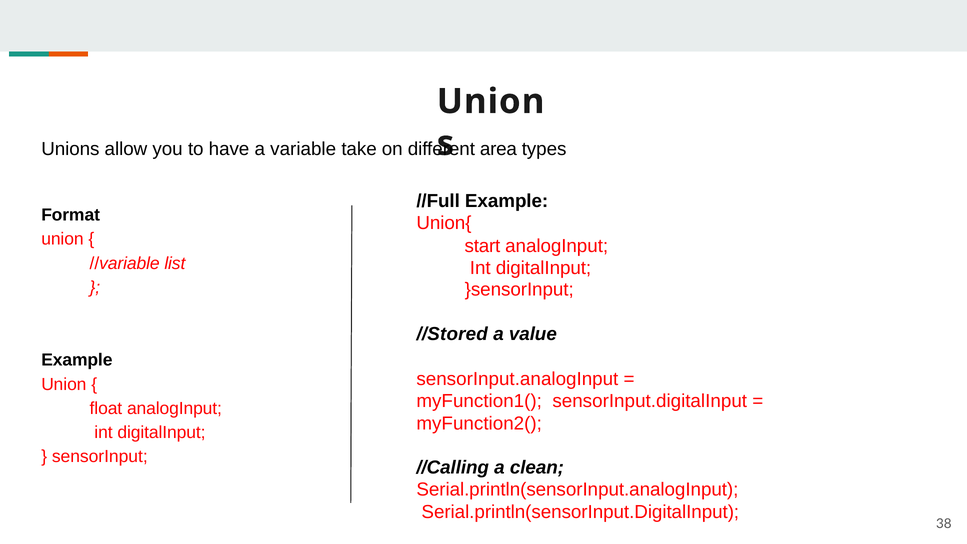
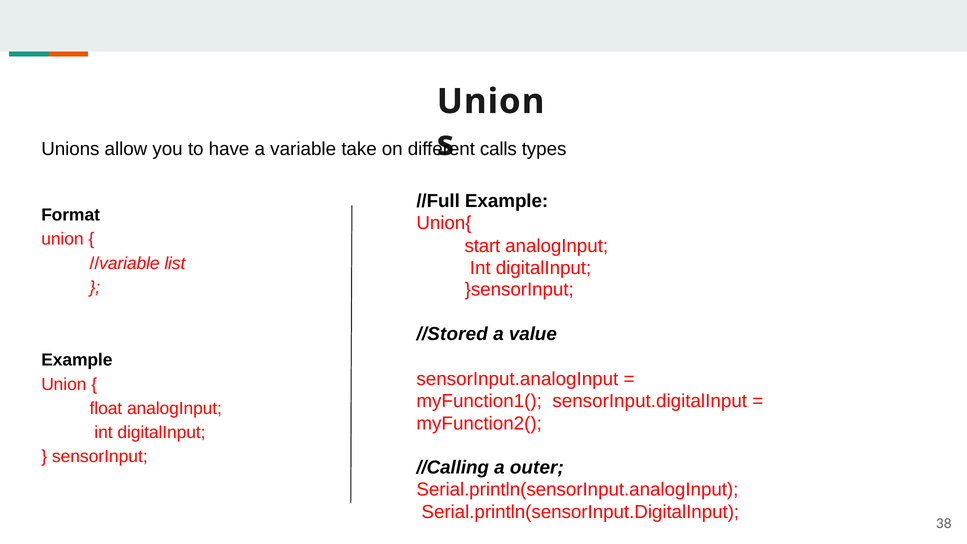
area: area -> calls
clean: clean -> outer
